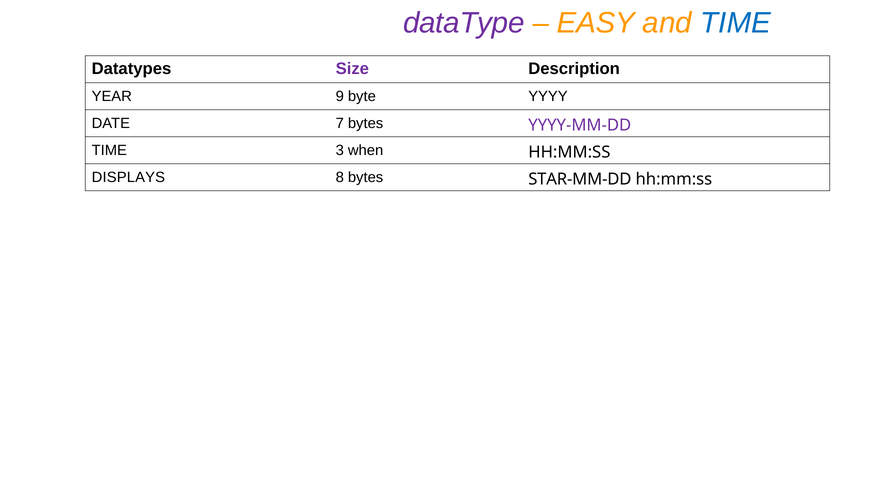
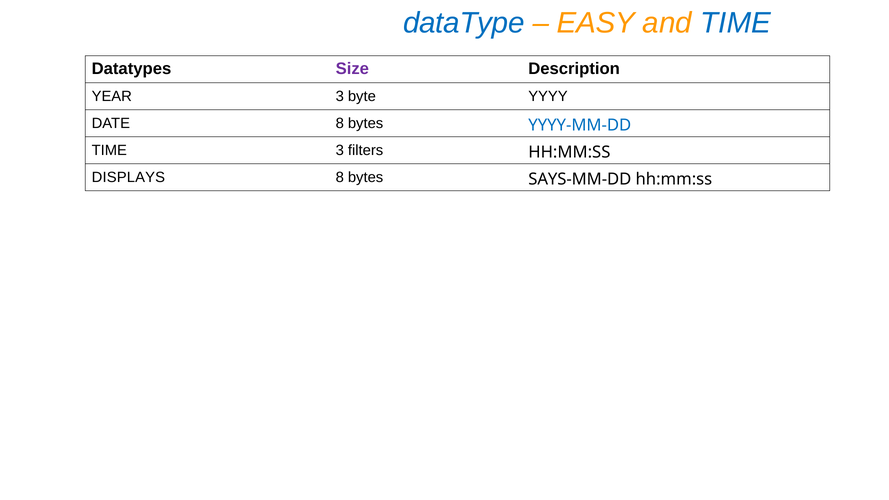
dataType colour: purple -> blue
YEAR 9: 9 -> 3
DATE 7: 7 -> 8
YYYY-MM-DD colour: purple -> blue
when: when -> filters
STAR-MM-DD: STAR-MM-DD -> SAYS-MM-DD
